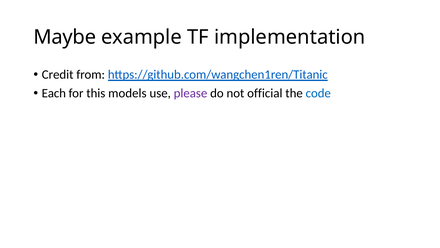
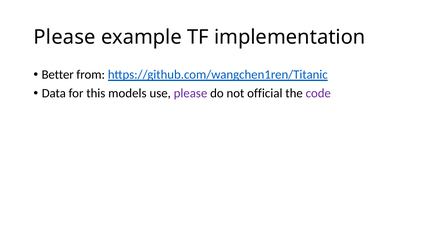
Maybe at (65, 37): Maybe -> Please
Credit: Credit -> Better
Each: Each -> Data
code colour: blue -> purple
